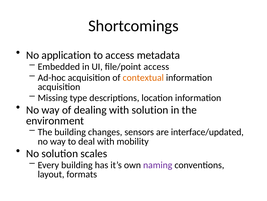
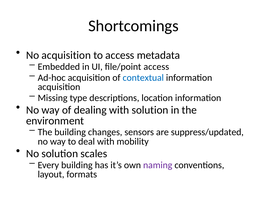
No application: application -> acquisition
contextual colour: orange -> blue
interface/updated: interface/updated -> suppress/updated
